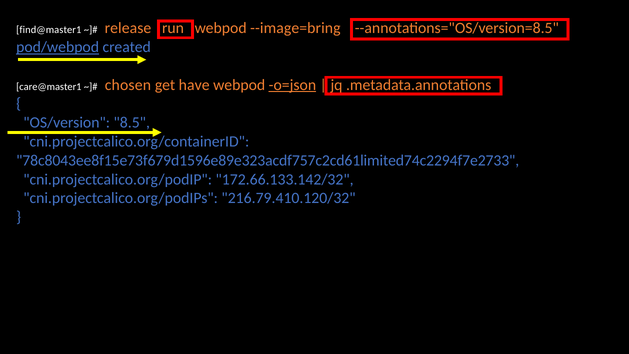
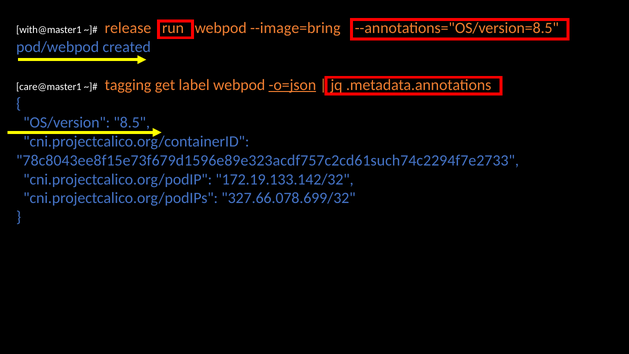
find@master1: find@master1 -> with@master1
pod/webpod underline: present -> none
chosen: chosen -> tagging
have: have -> label
78c8043ee8f15e73f679d1596e89e323acdf757c2cd61limited74c2294f7e2733: 78c8043ee8f15e73f679d1596e89e323acdf757c2cd61limited74c2294f7e2733 -> 78c8043ee8f15e73f679d1596e89e323acdf757c2cd61such74c2294f7e2733
172.66.133.142/32: 172.66.133.142/32 -> 172.19.133.142/32
216.79.410.120/32: 216.79.410.120/32 -> 327.66.078.699/32
